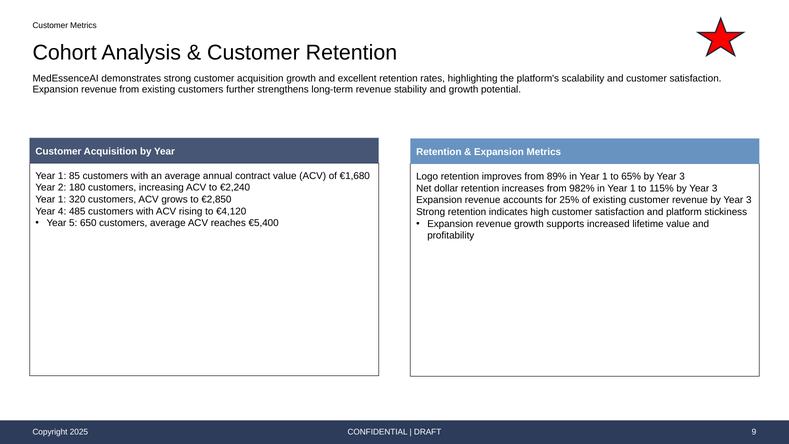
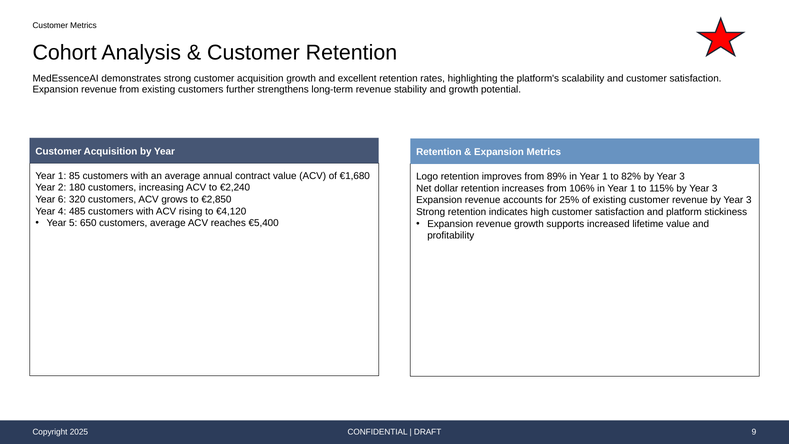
65%: 65% -> 82%
982%: 982% -> 106%
1 at (62, 199): 1 -> 6
